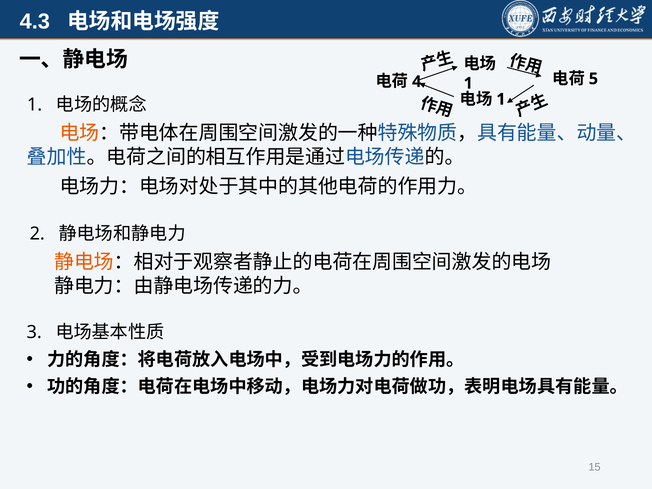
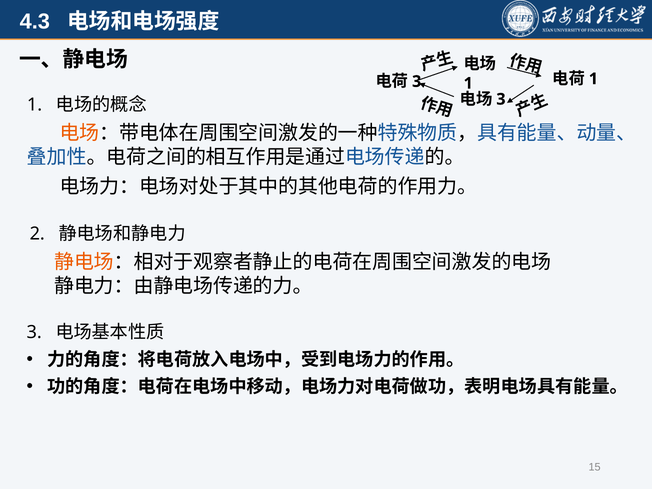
5 at (593, 79): 5 -> 1
4 at (417, 82): 4 -> 3
1 at (501, 99): 1 -> 3
